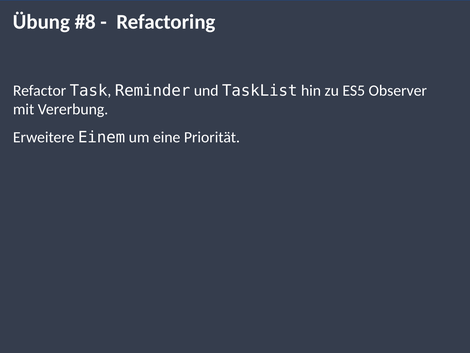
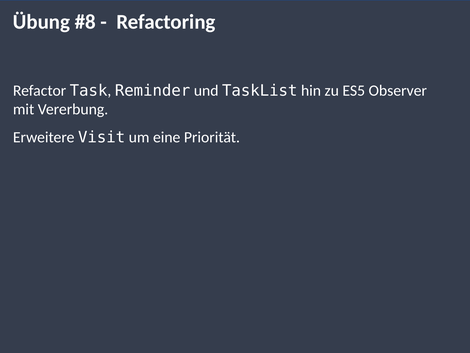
Einem: Einem -> Visit
